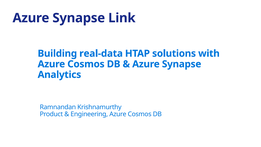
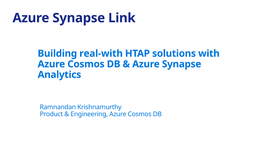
real-data: real-data -> real-with
